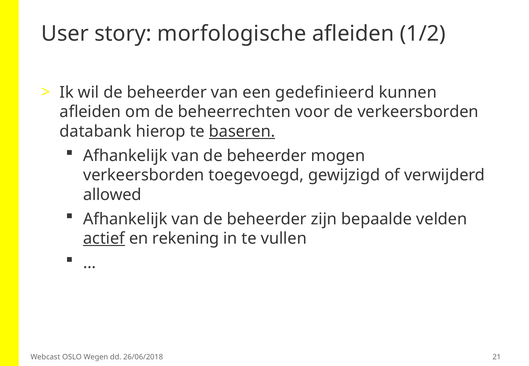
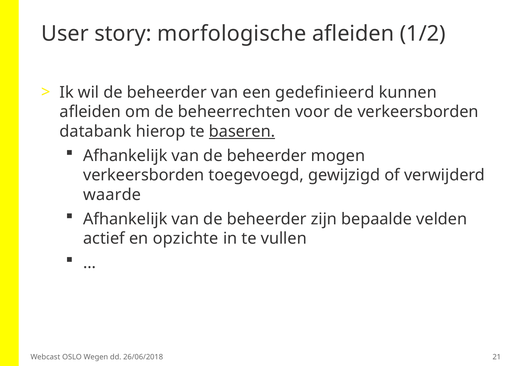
allowed: allowed -> waarde
actief underline: present -> none
rekening: rekening -> opzichte
